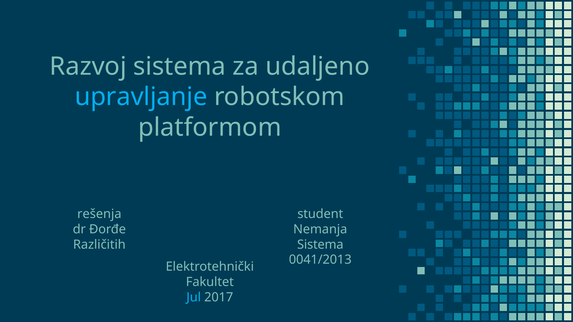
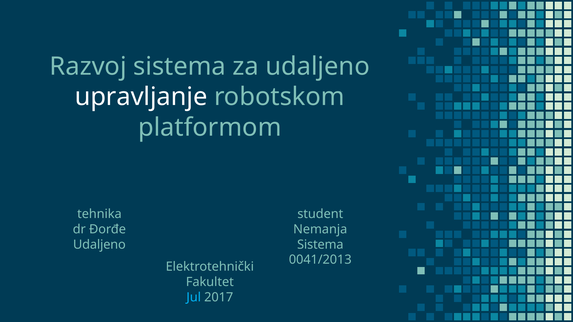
upravljanje colour: light blue -> white
rešenja: rešenja -> tehnika
Različitih at (99, 245): Različitih -> Udaljeno
